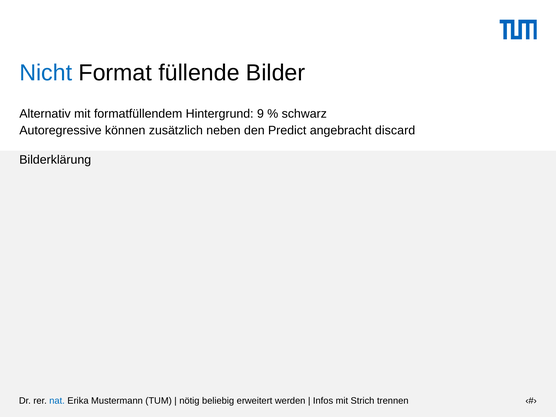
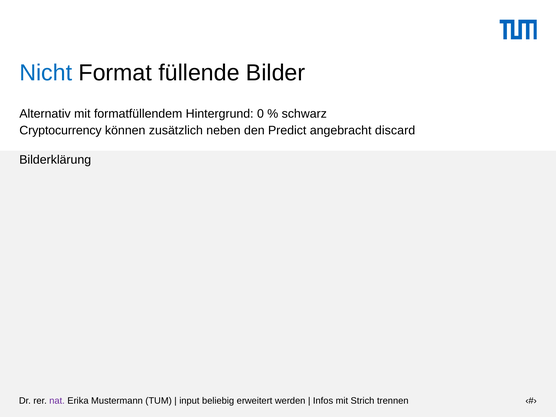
9: 9 -> 0
Autoregressive: Autoregressive -> Cryptocurrency
nat colour: blue -> purple
nötig: nötig -> input
